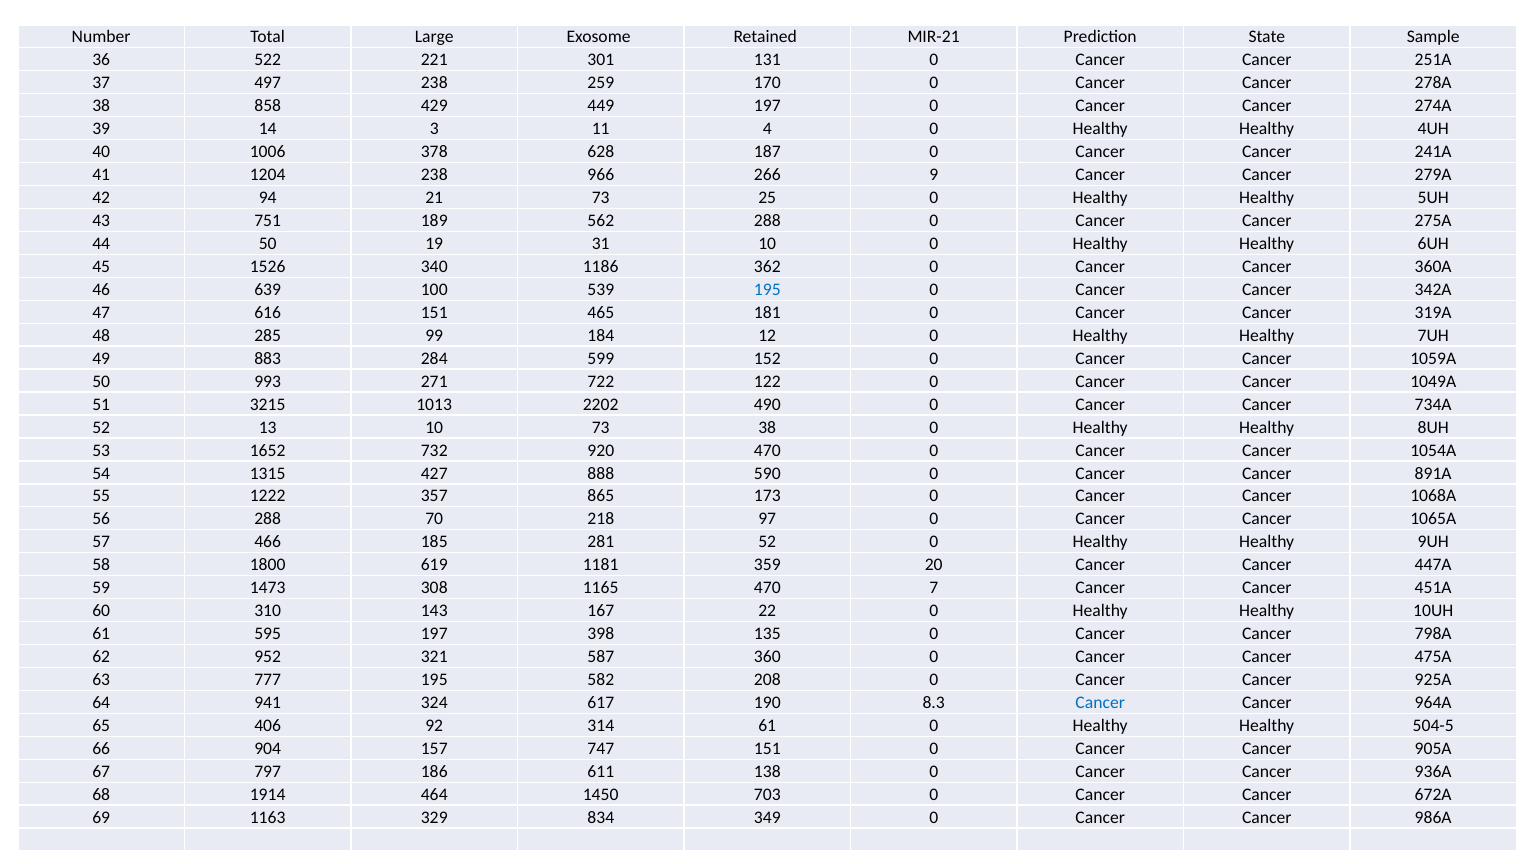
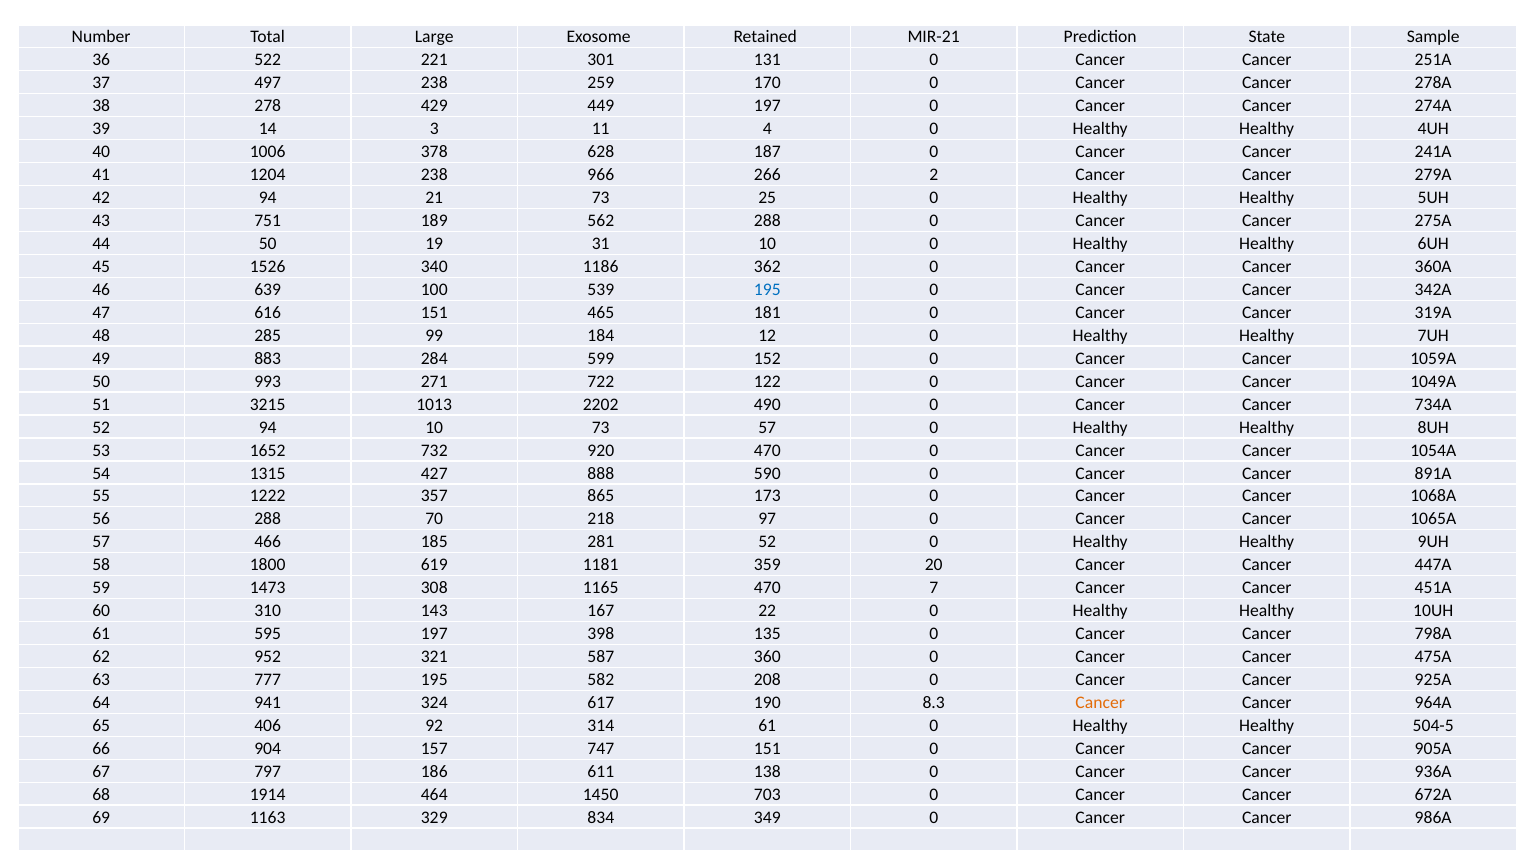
858: 858 -> 278
9: 9 -> 2
52 13: 13 -> 94
73 38: 38 -> 57
Cancer at (1100, 703) colour: blue -> orange
